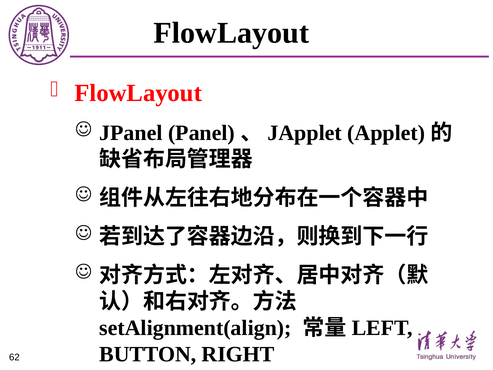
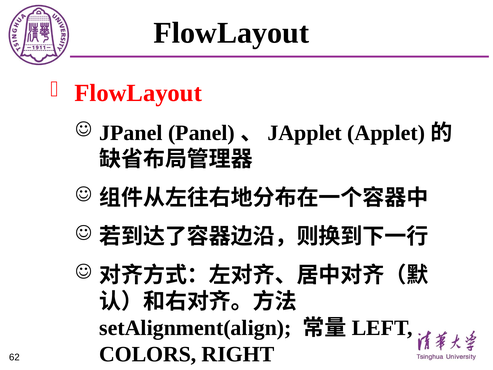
BUTTON: BUTTON -> COLORS
